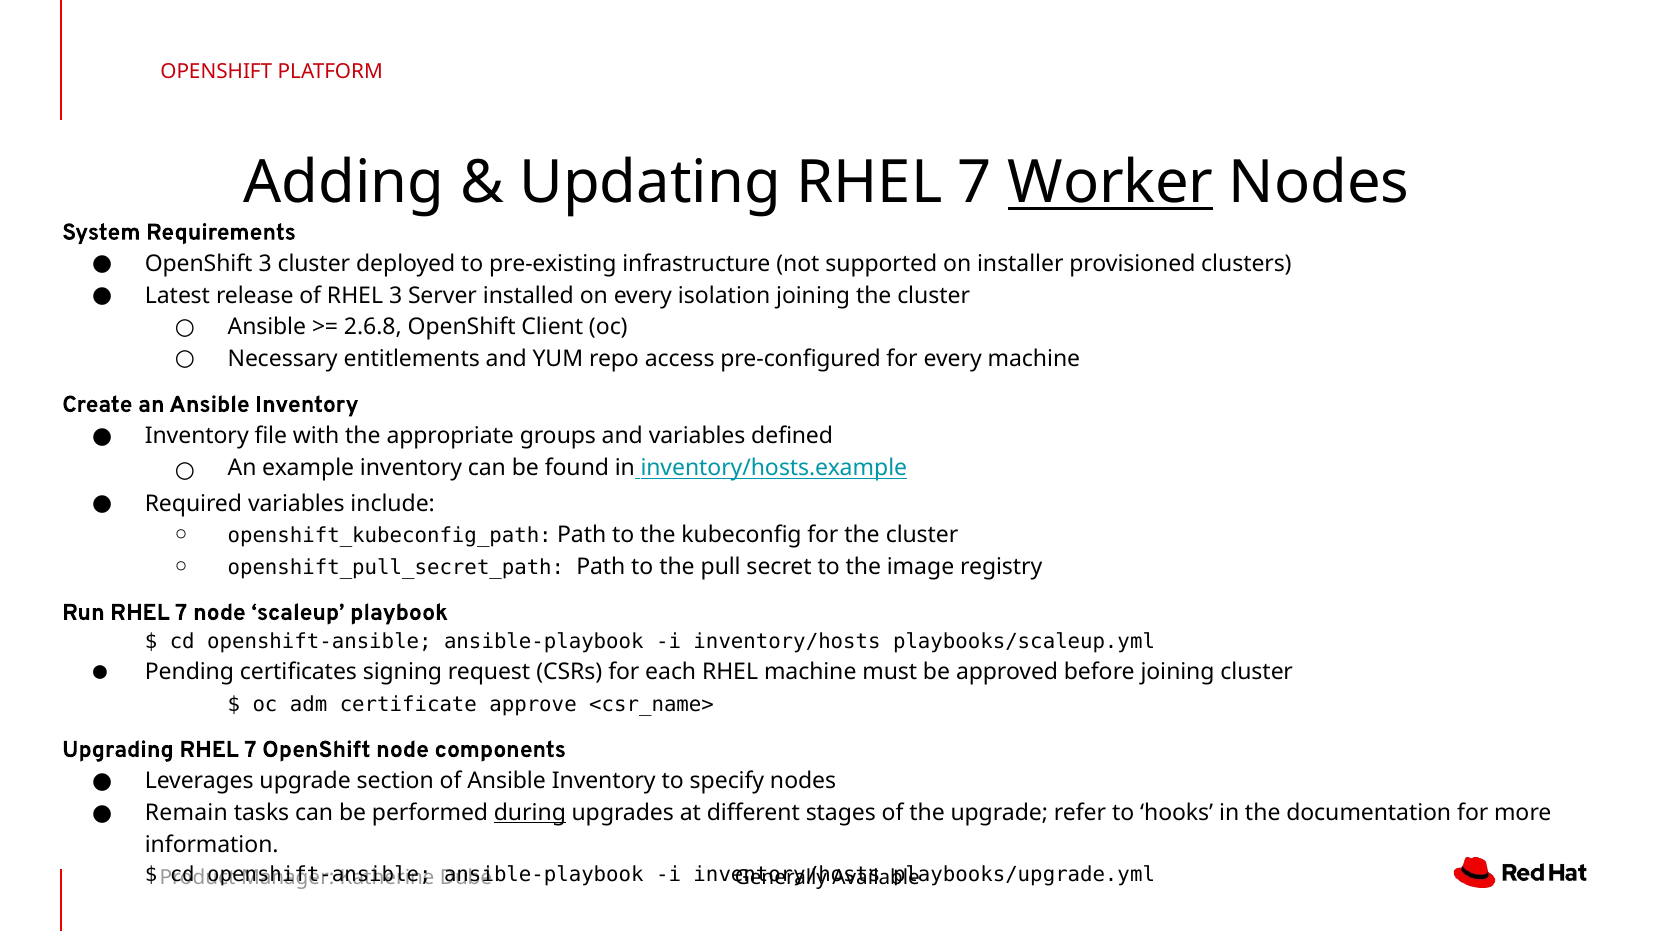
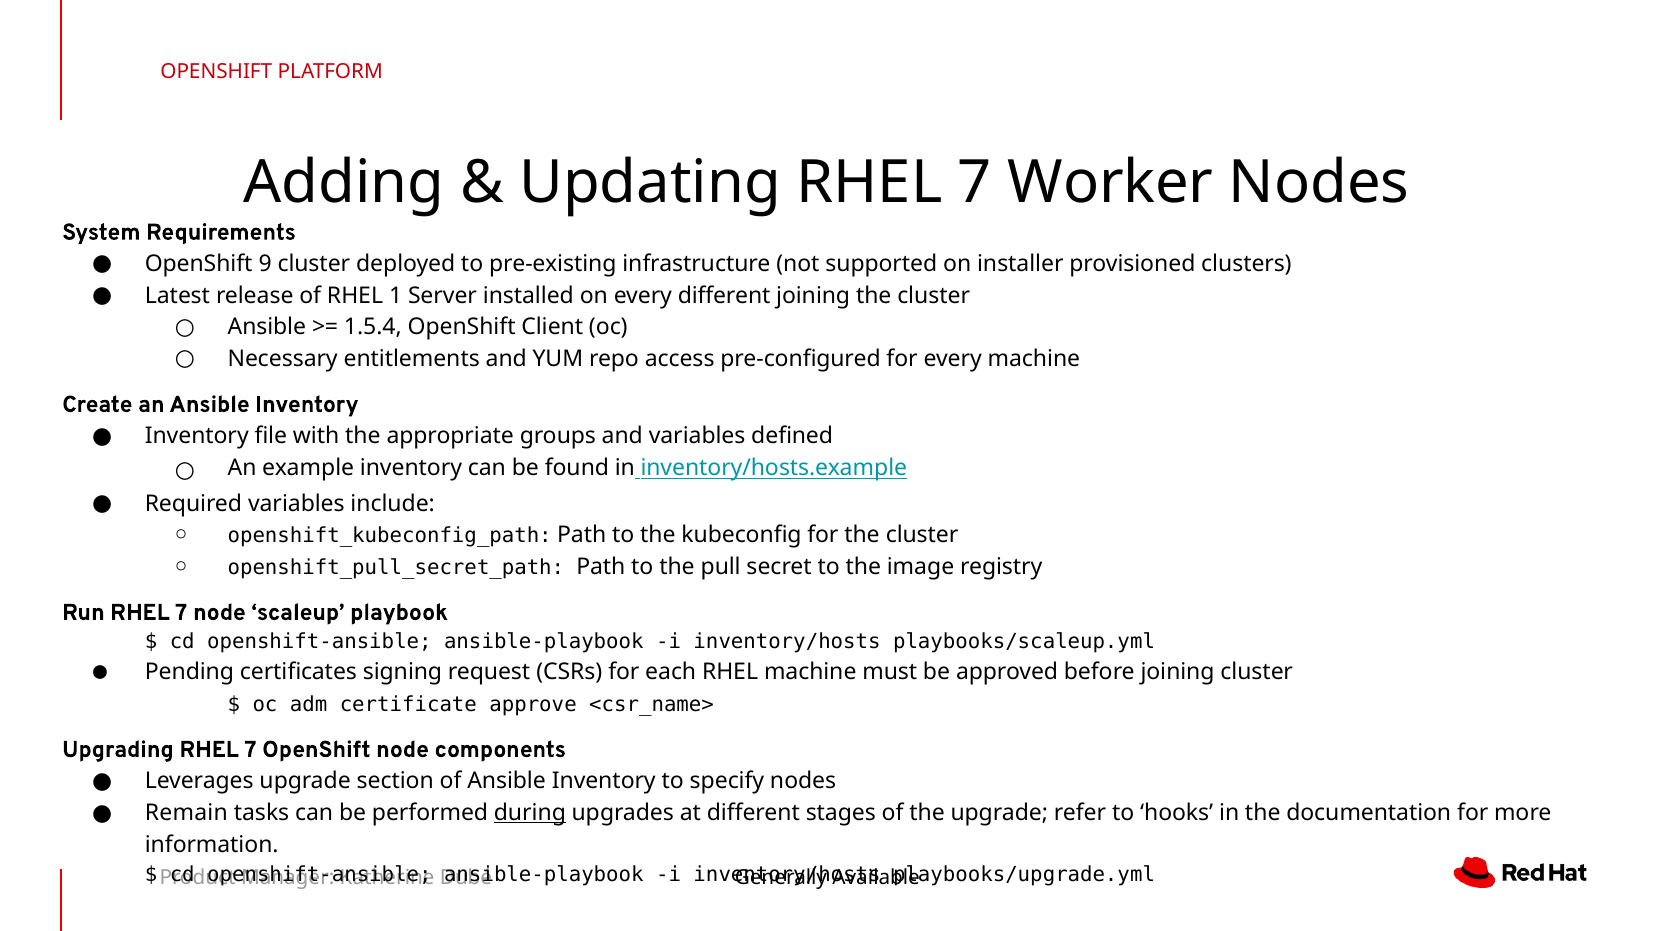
Worker underline: present -> none
OpenShift 3: 3 -> 9
RHEL 3: 3 -> 1
every isolation: isolation -> different
2.6.8: 2.6.8 -> 1.5.4
